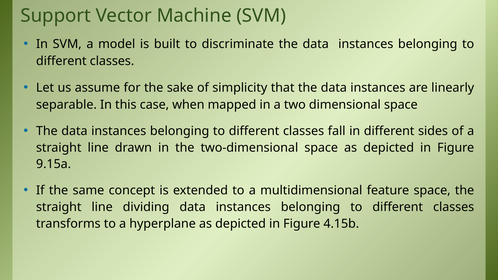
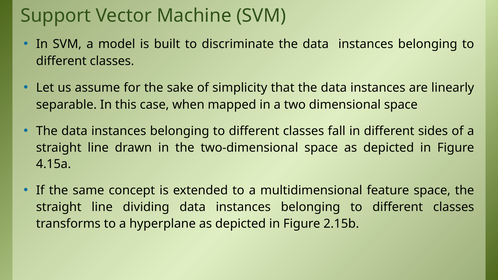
9.15a: 9.15a -> 4.15a
4.15b: 4.15b -> 2.15b
